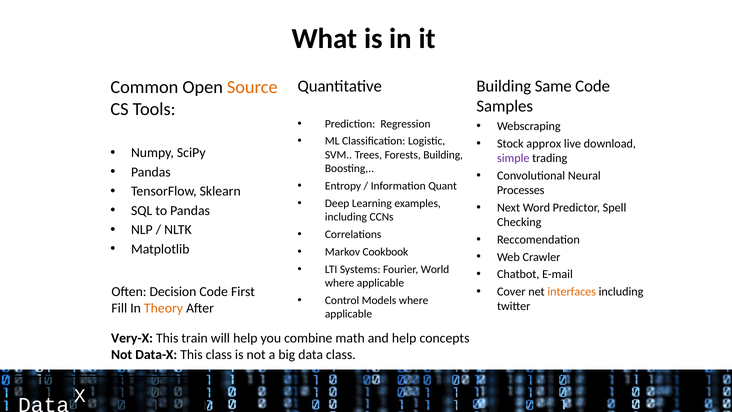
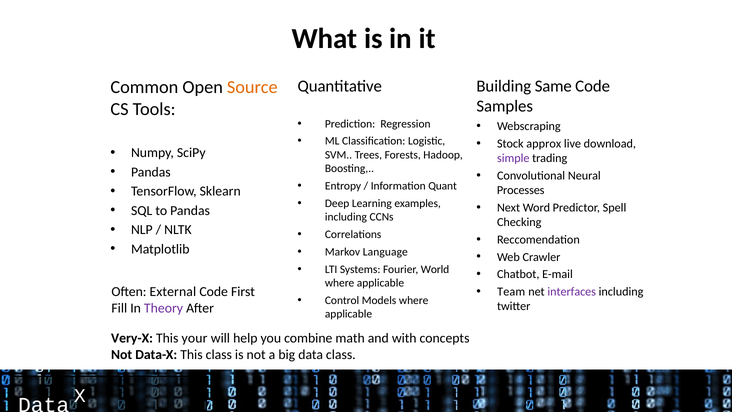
Forests Building: Building -> Hadoop
Cookbook: Cookbook -> Language
Cover: Cover -> Team
interfaces colour: orange -> purple
Decision: Decision -> External
Theory colour: orange -> purple
train: train -> your
and help: help -> with
